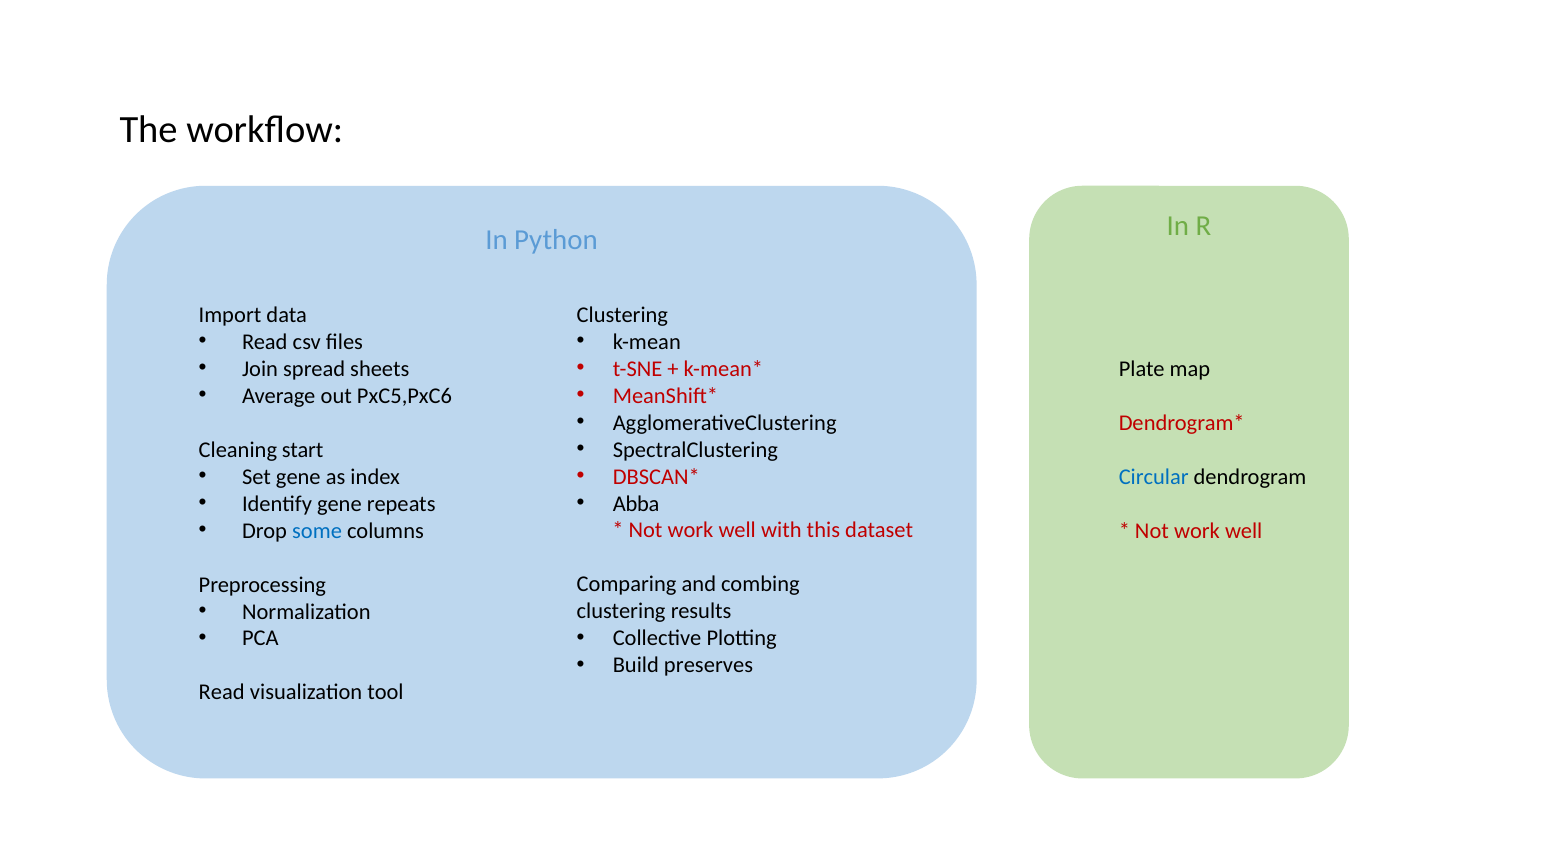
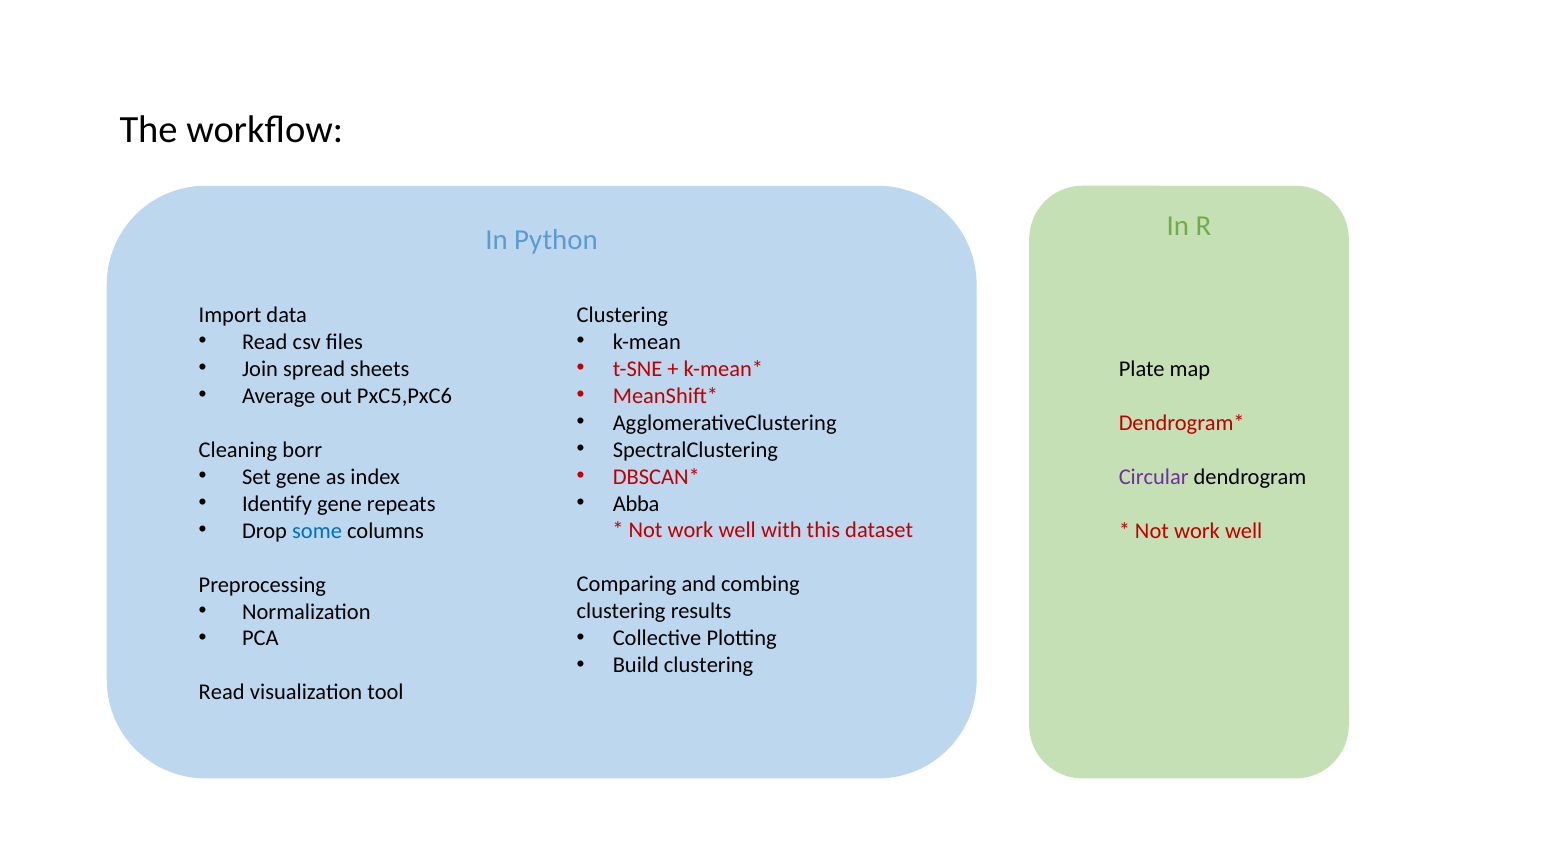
start: start -> borr
Circular colour: blue -> purple
Build preserves: preserves -> clustering
